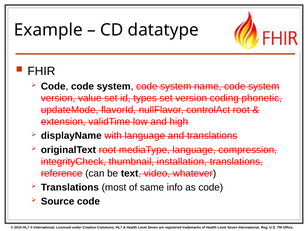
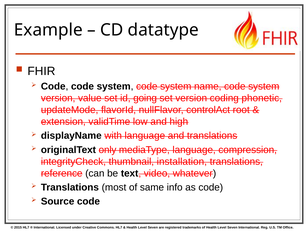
types: types -> going
originalText root: root -> only
